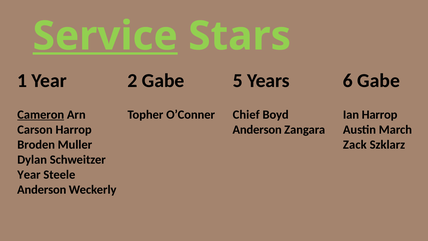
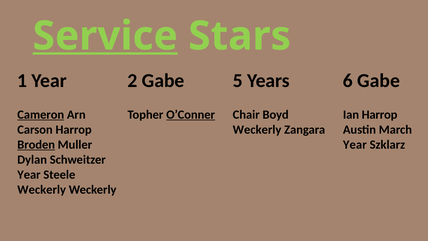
O’Conner underline: none -> present
Chief: Chief -> Chair
Anderson at (257, 129): Anderson -> Weckerly
Broden underline: none -> present
Zack at (355, 144): Zack -> Year
Anderson at (42, 189): Anderson -> Weckerly
